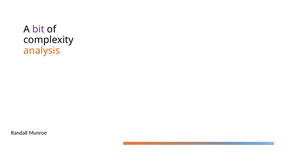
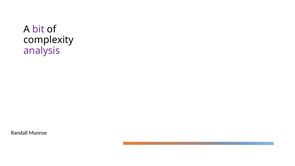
analysis colour: orange -> purple
